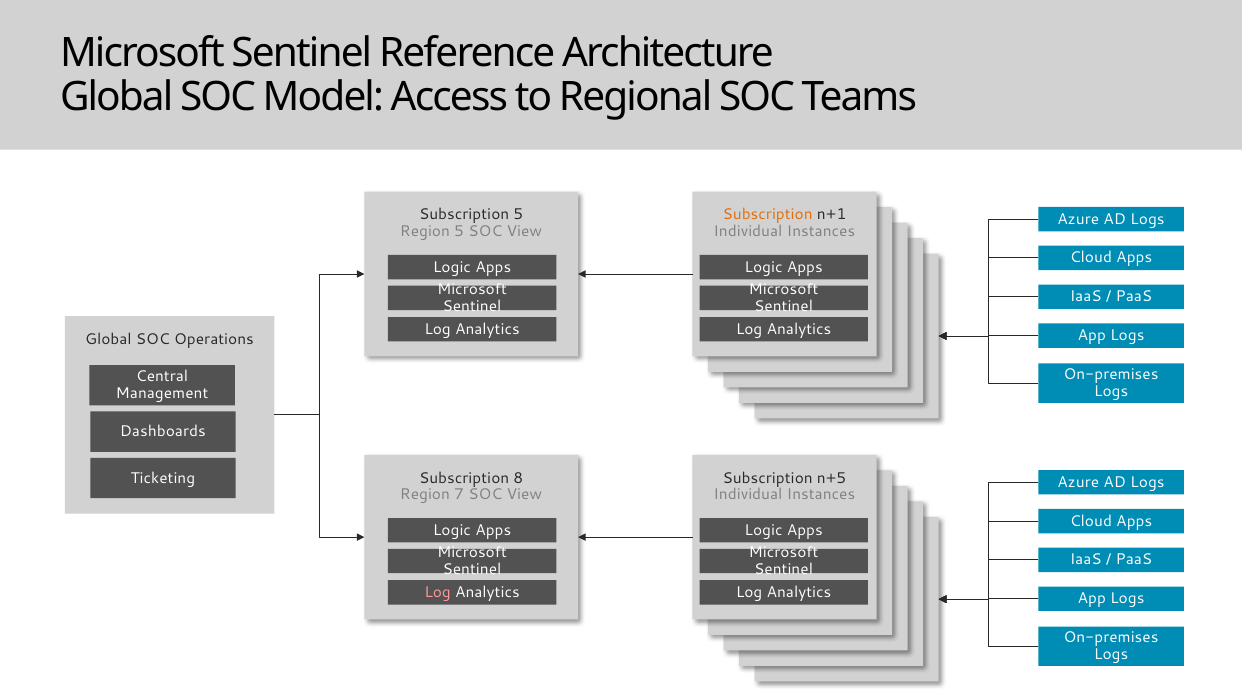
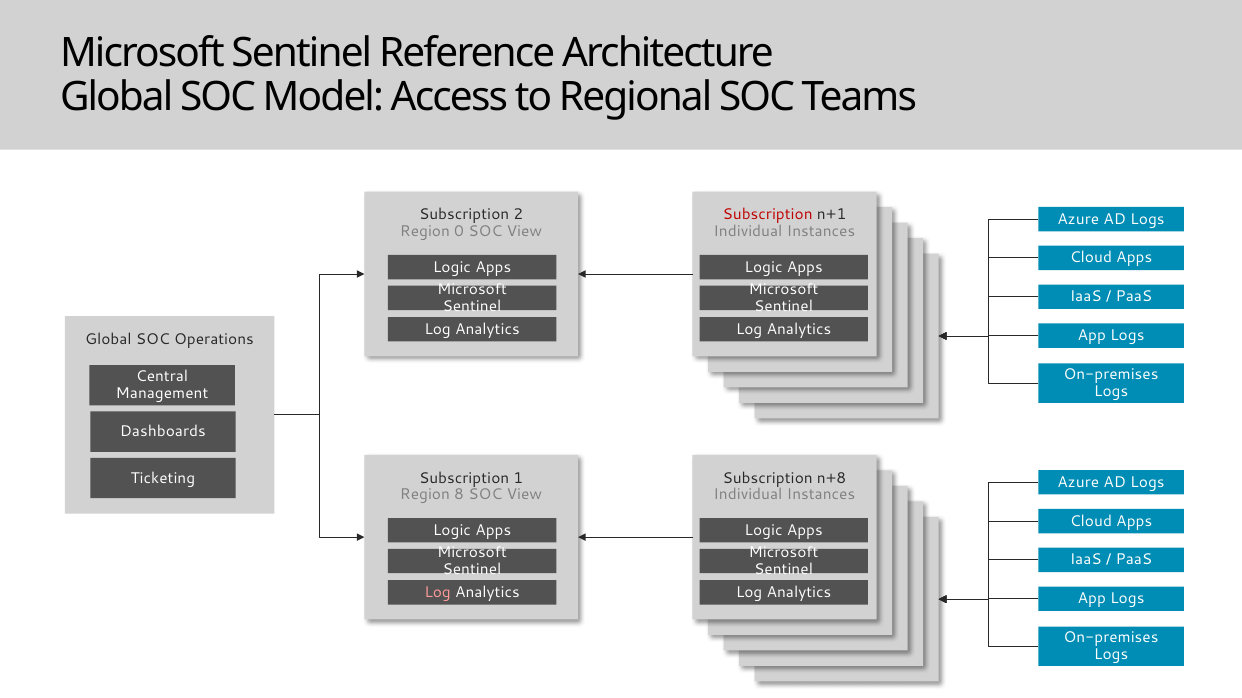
5 at (518, 215): 5 -> 2
Subscription at (768, 215) colour: orange -> red
Region 5: 5 -> 0
8: 8 -> 1
n+5: n+5 -> n+8
7: 7 -> 8
